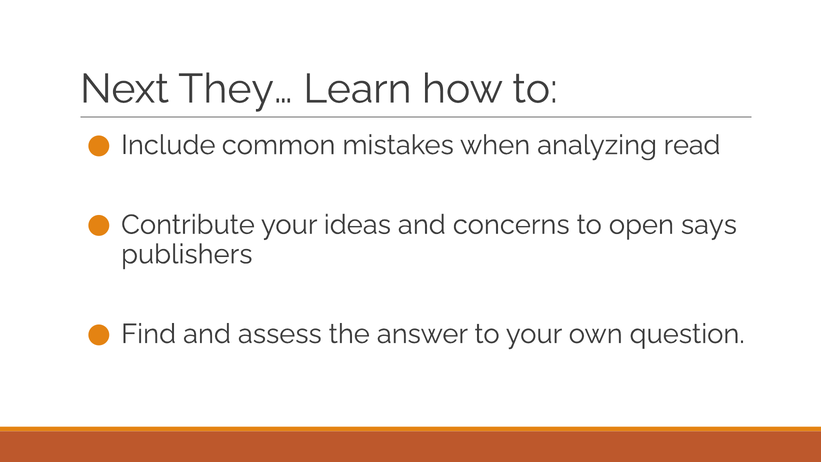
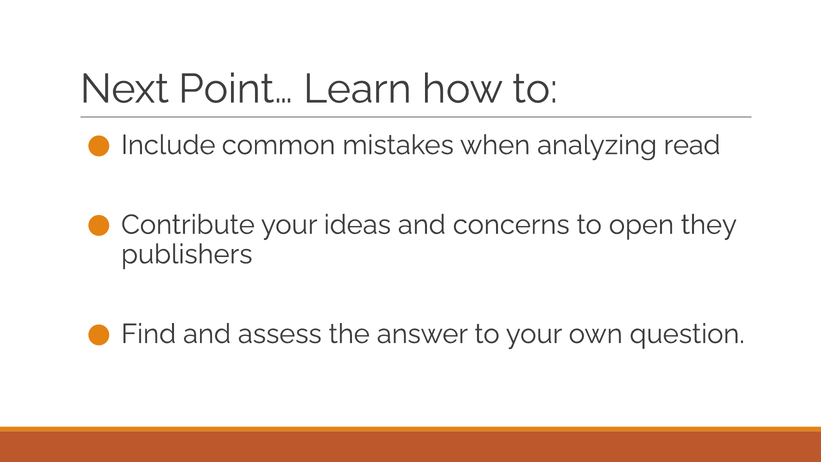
They…: They… -> Point…
says: says -> they
